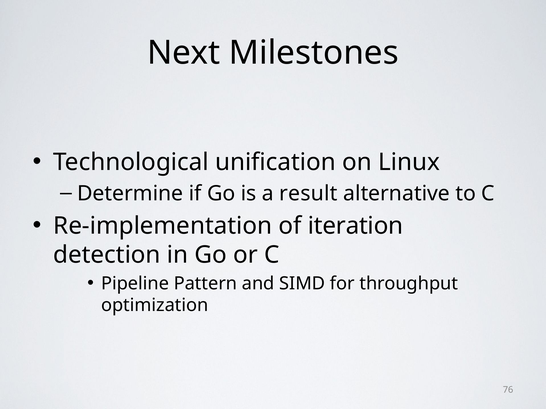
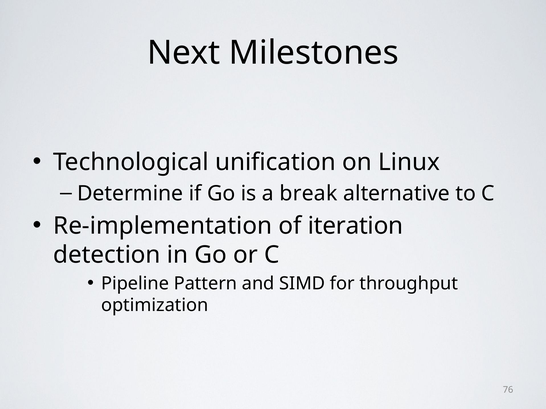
result: result -> break
